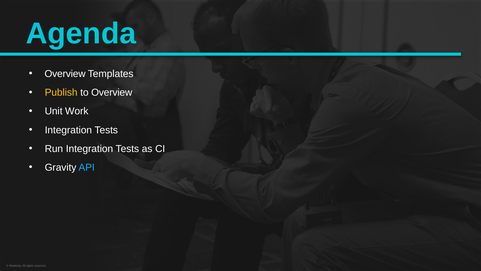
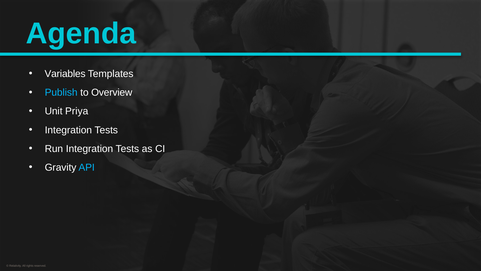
Overview at (65, 74): Overview -> Variables
Publish colour: yellow -> light blue
Work: Work -> Priya
